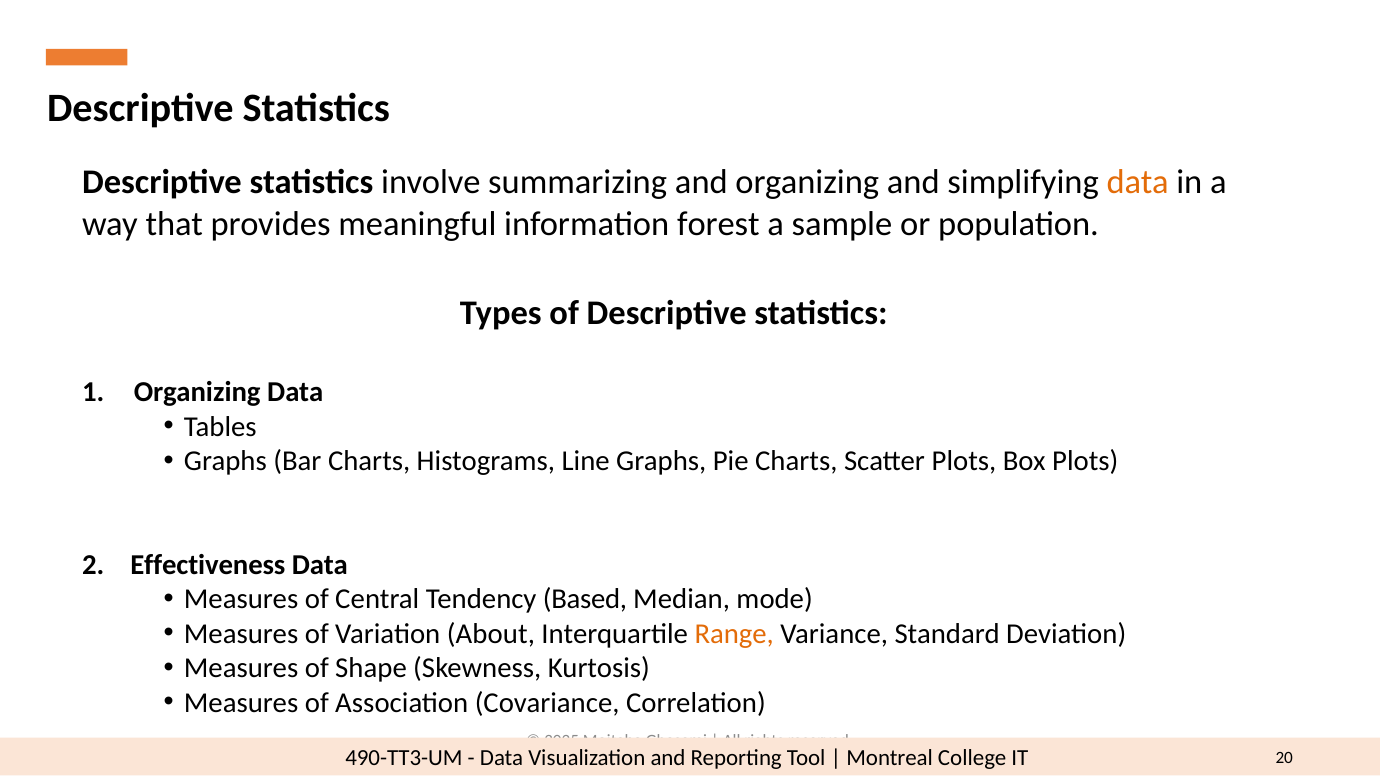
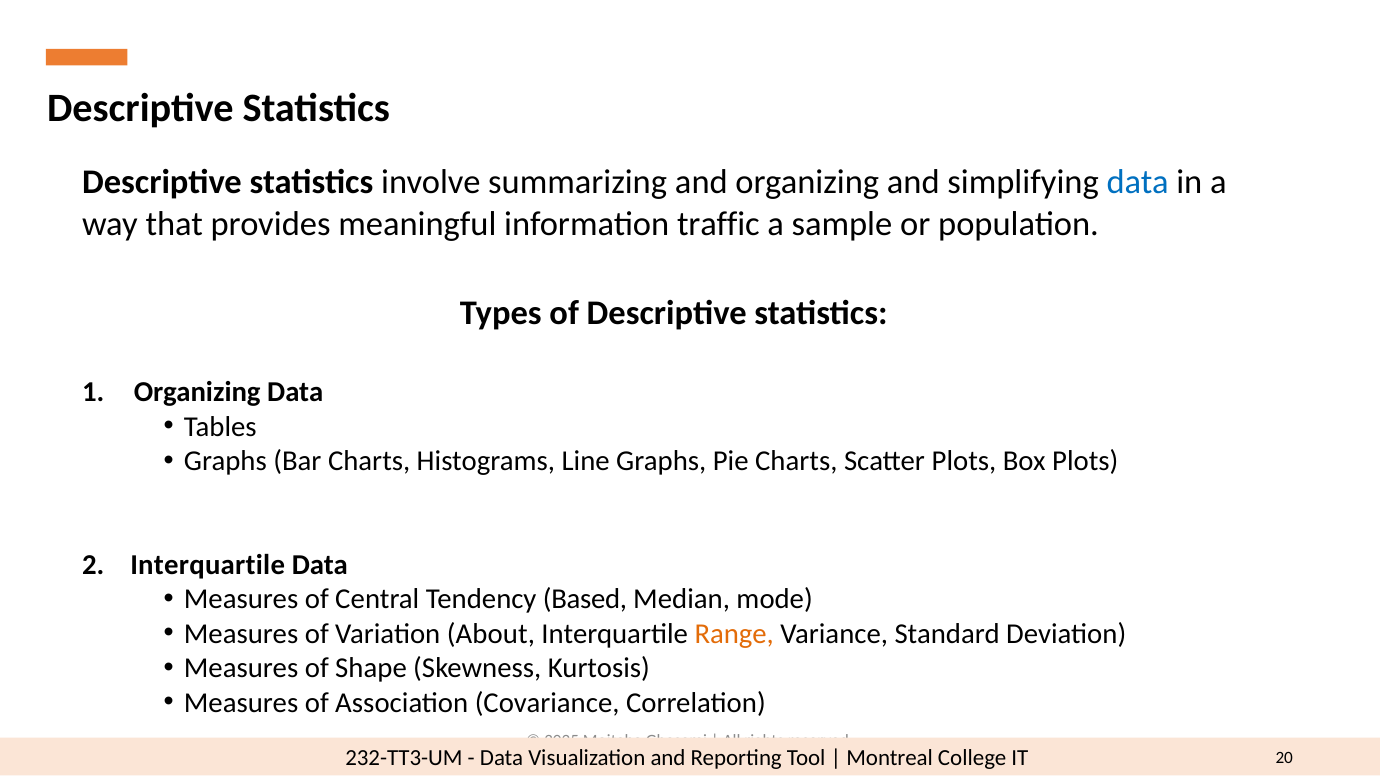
data at (1138, 182) colour: orange -> blue
forest: forest -> traffic
2 Effectiveness: Effectiveness -> Interquartile
490-TT3-UM: 490-TT3-UM -> 232-TT3-UM
